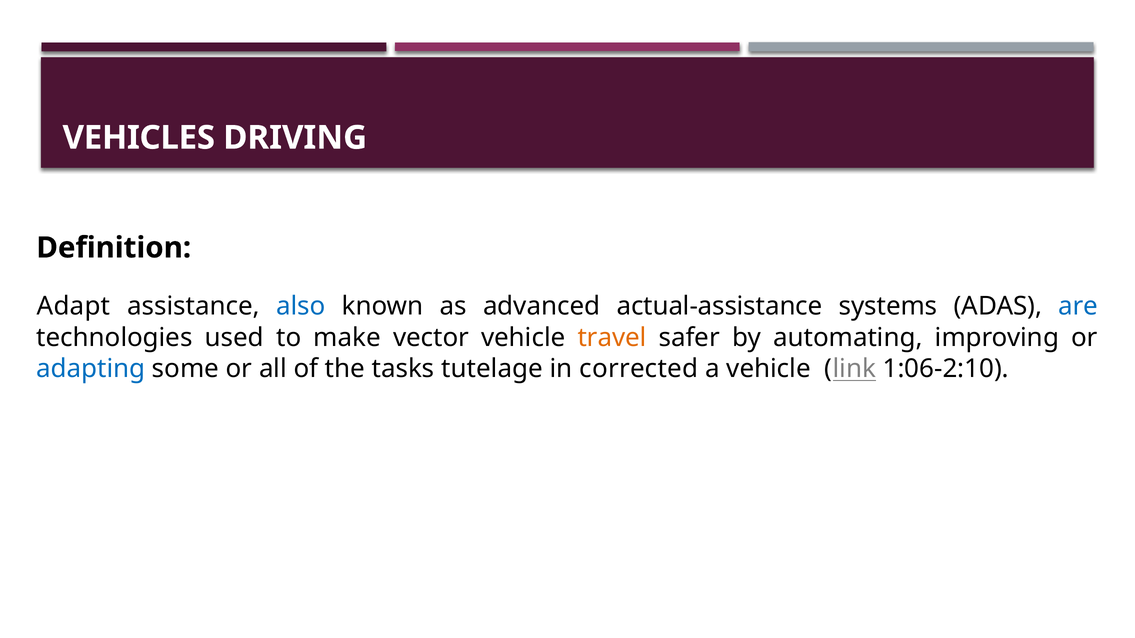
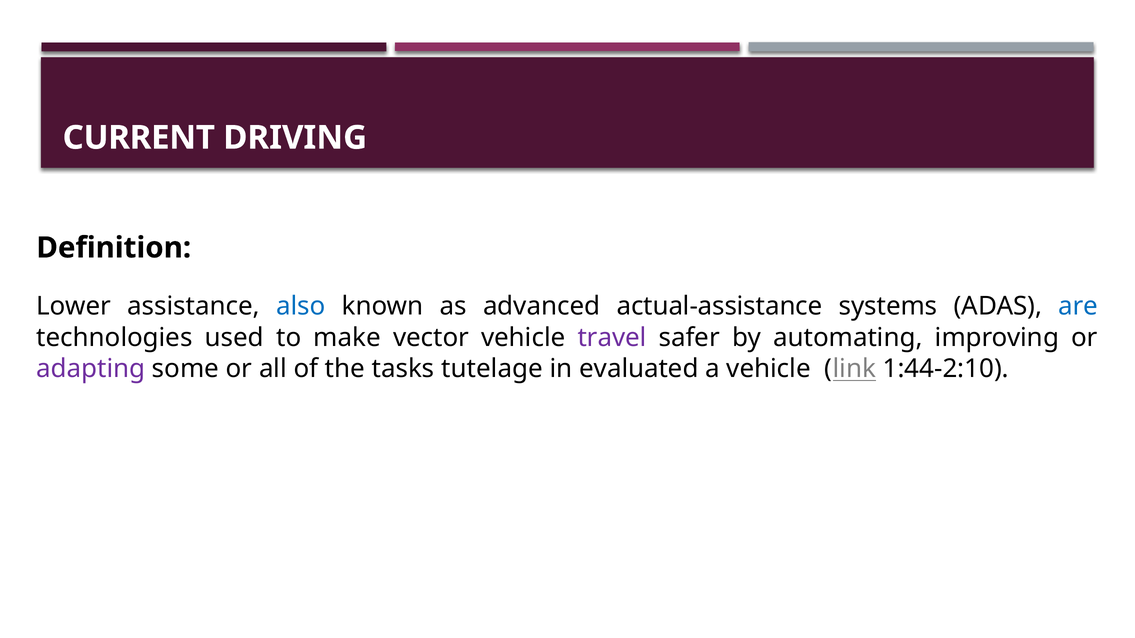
VEHICLES: VEHICLES -> CURRENT
Adapt: Adapt -> Lower
travel colour: orange -> purple
adapting colour: blue -> purple
corrected: corrected -> evaluated
1:06-2:10: 1:06-2:10 -> 1:44-2:10
